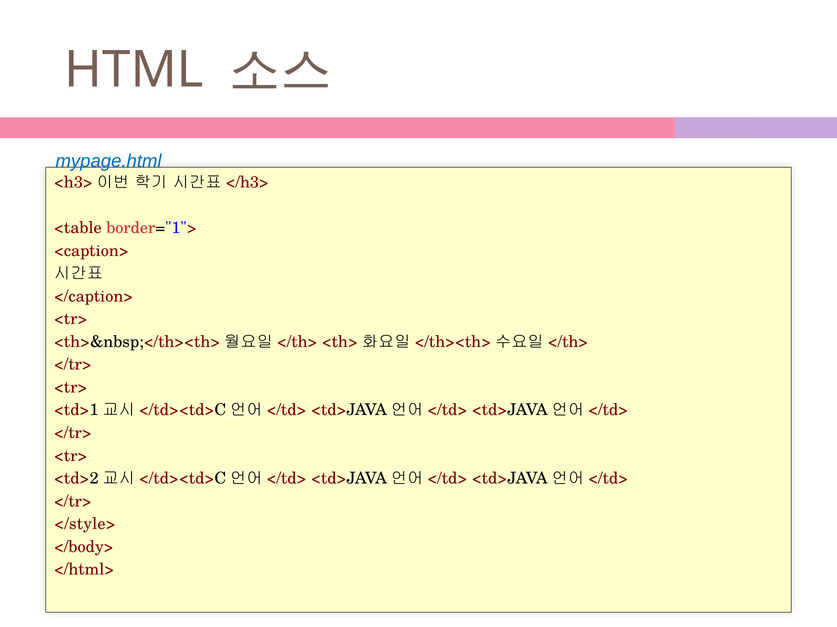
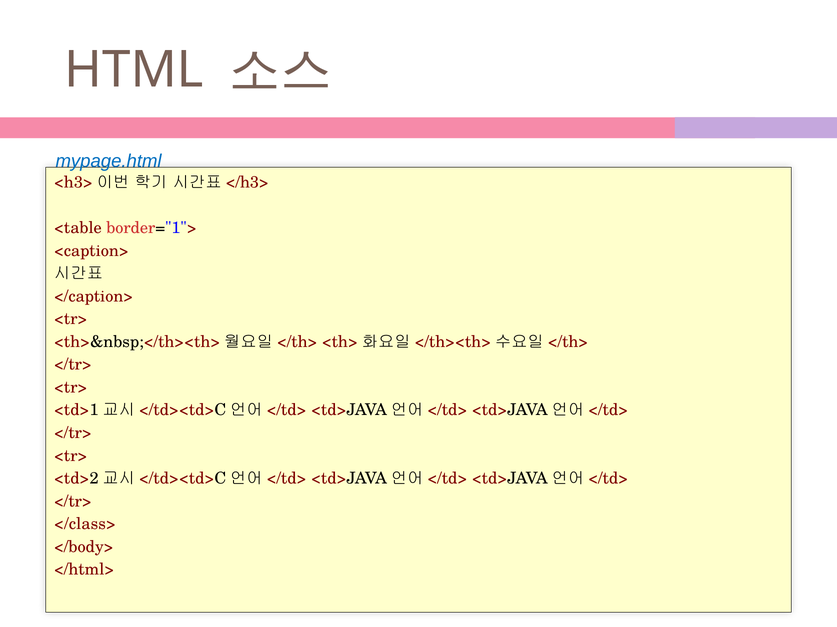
</style>: </style> -> </class>
